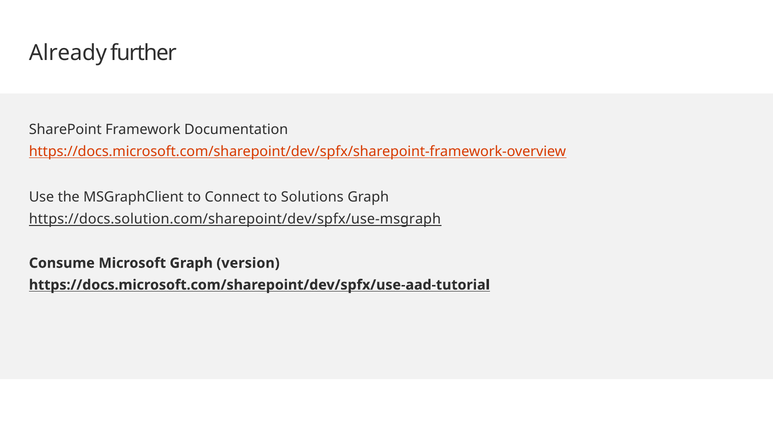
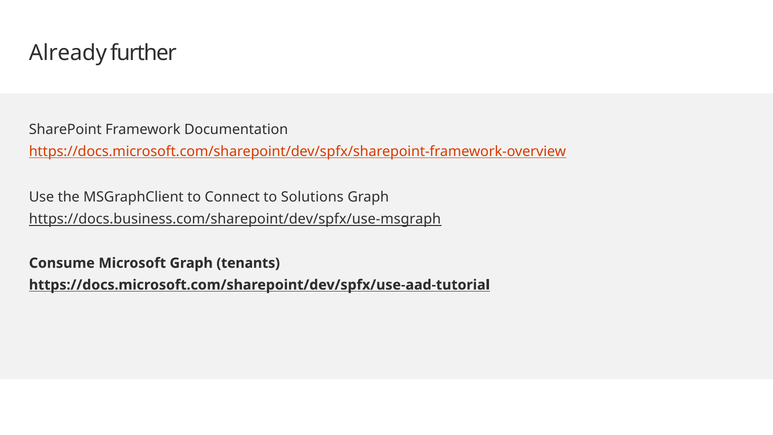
https://docs.solution.com/sharepoint/dev/spfx/use-msgraph: https://docs.solution.com/sharepoint/dev/spfx/use-msgraph -> https://docs.business.com/sharepoint/dev/spfx/use-msgraph
version: version -> tenants
